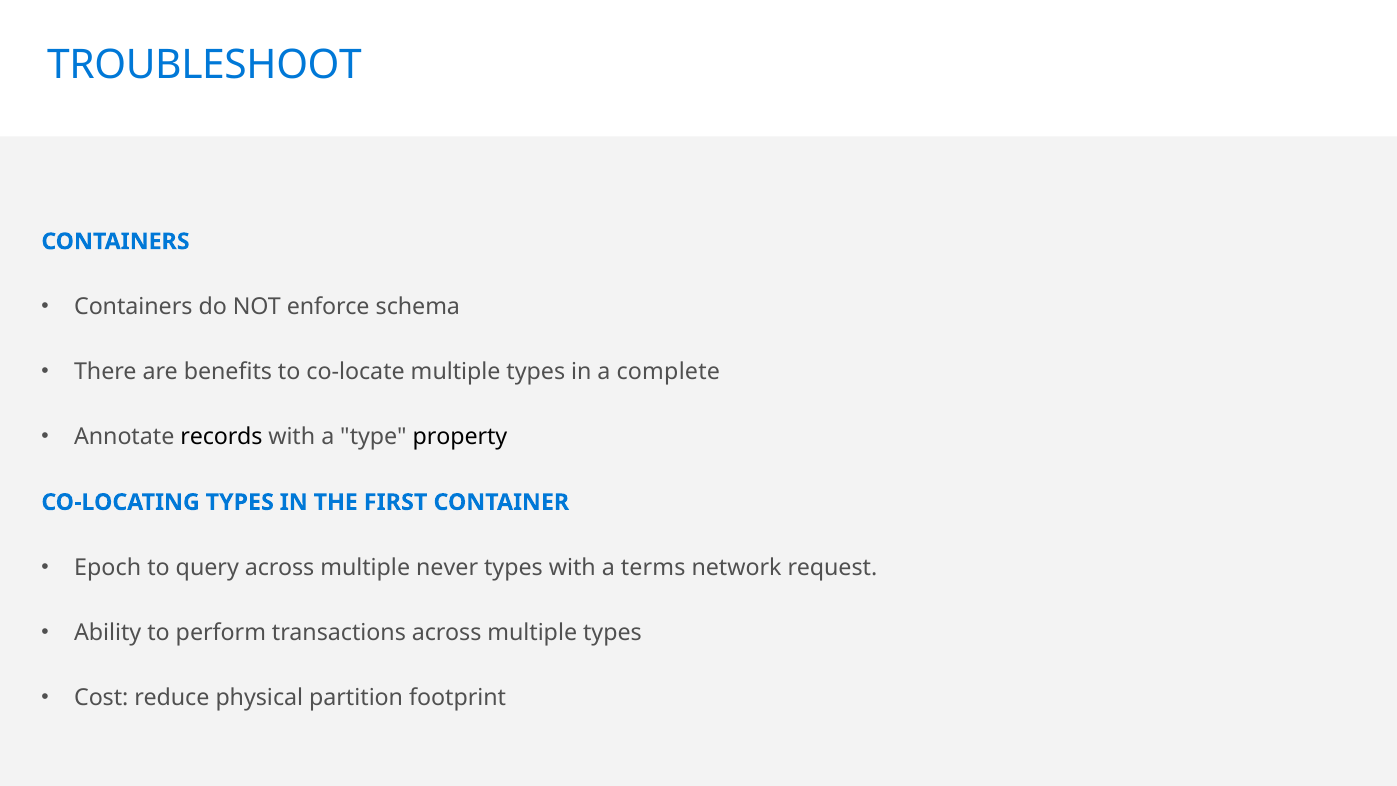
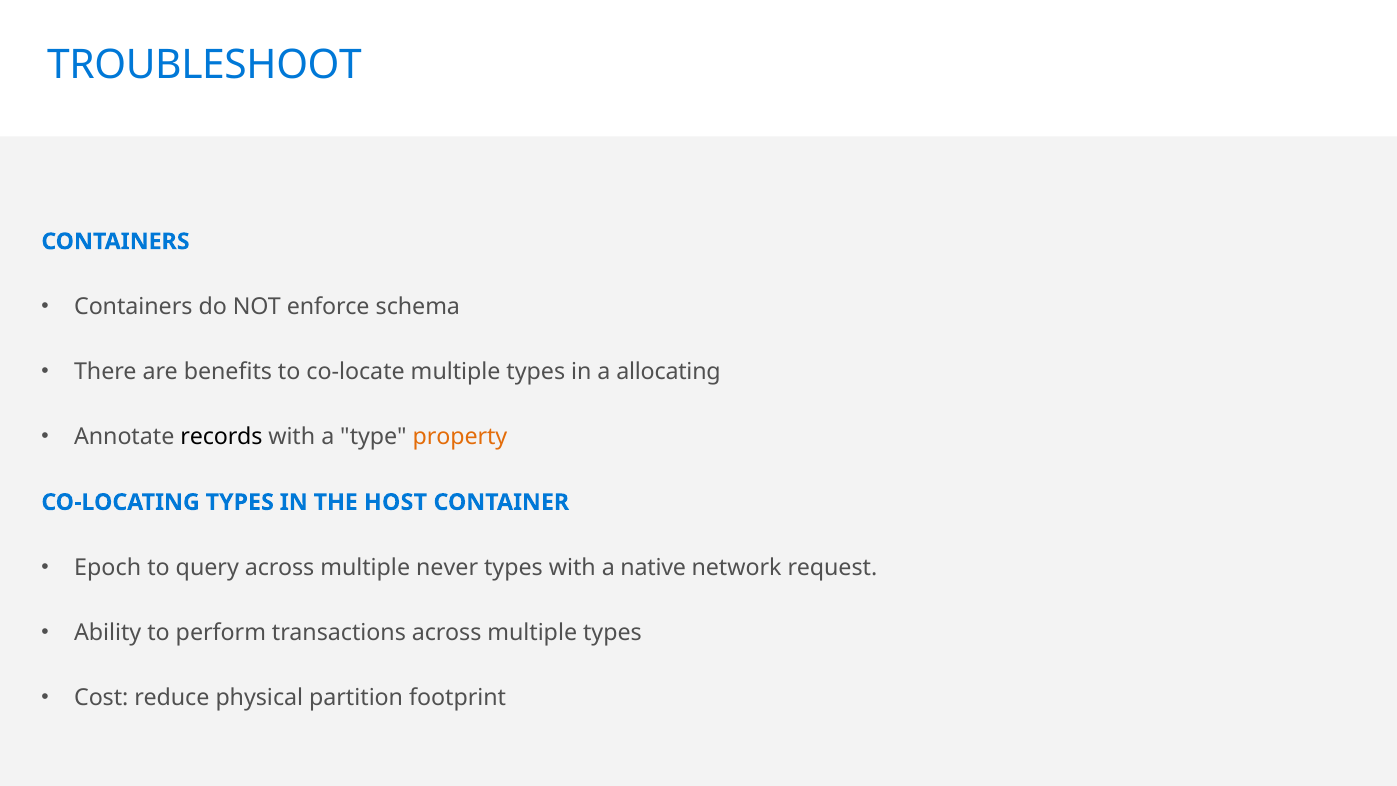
complete: complete -> allocating
property colour: black -> orange
FIRST: FIRST -> HOST
terms: terms -> native
